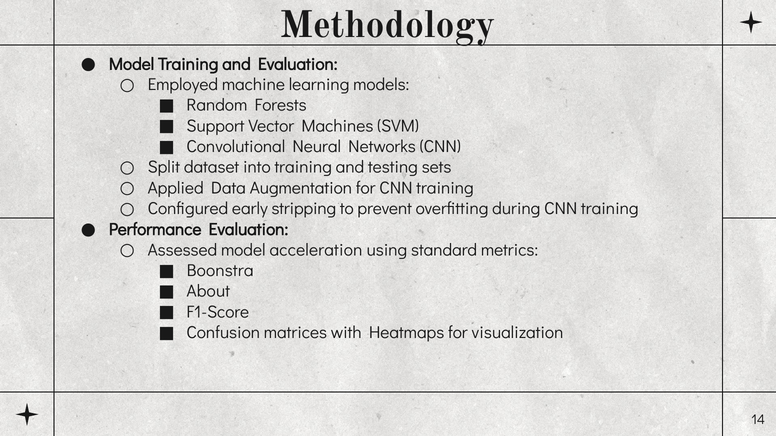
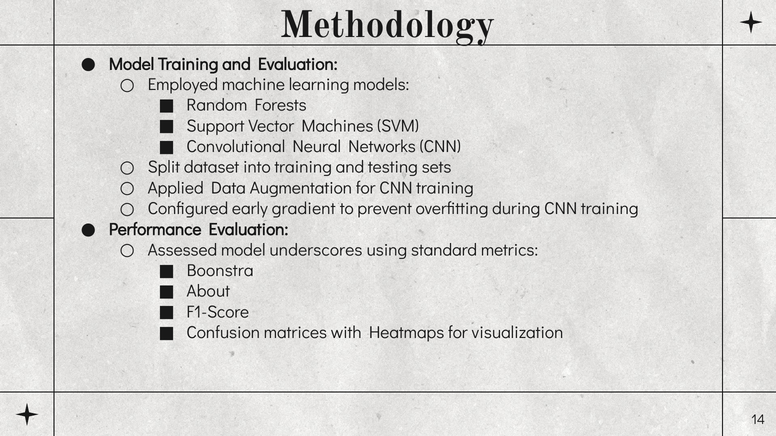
stripping: stripping -> gradient
acceleration: acceleration -> underscores
